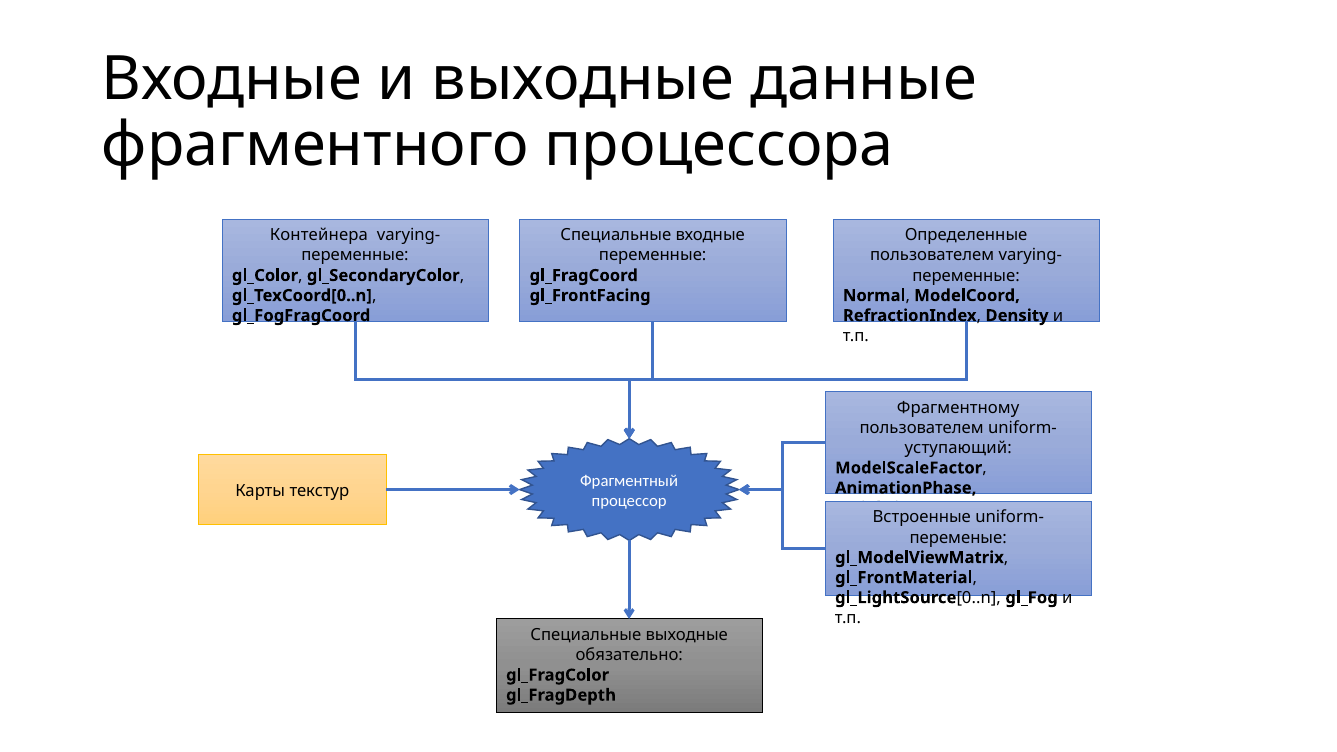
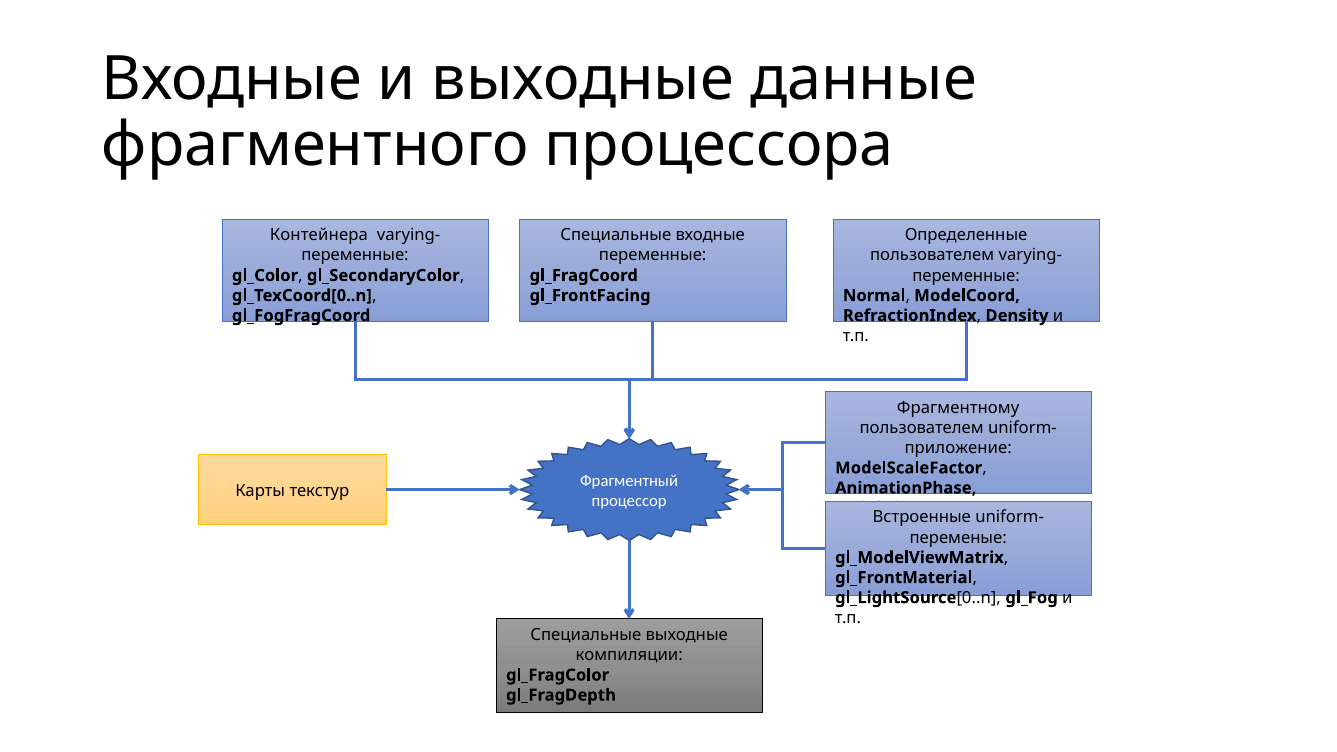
уступающий: уступающий -> приложение
обязательно: обязательно -> компиляции
